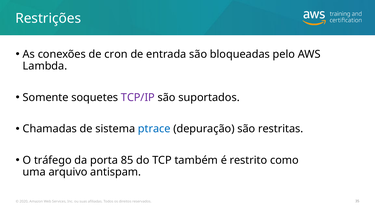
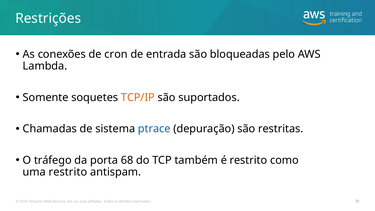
TCP/IP colour: purple -> orange
85: 85 -> 68
uma arquivo: arquivo -> restrito
